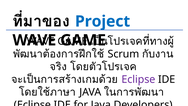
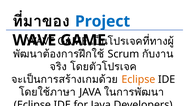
Eclipse at (138, 79) colour: purple -> orange
